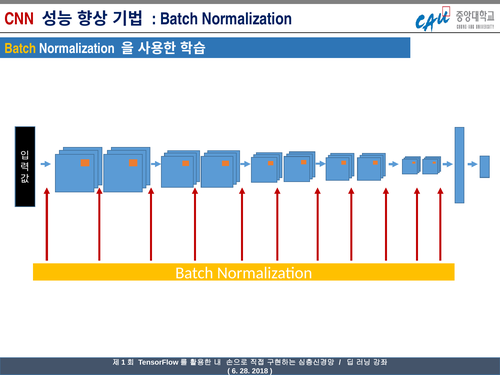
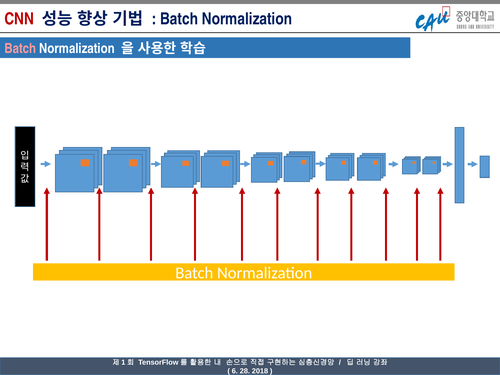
Batch at (20, 49) colour: yellow -> pink
